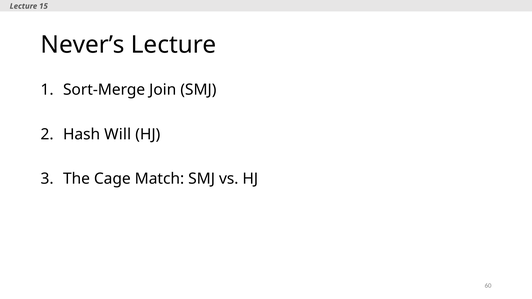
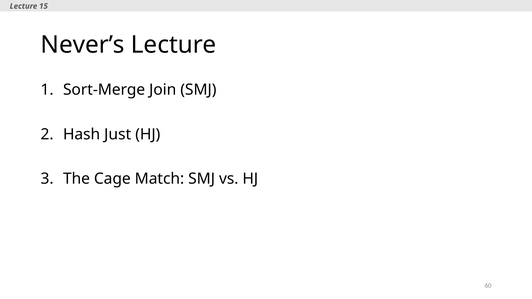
Will: Will -> Just
